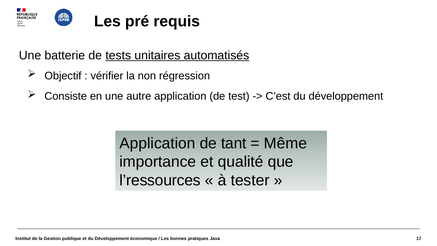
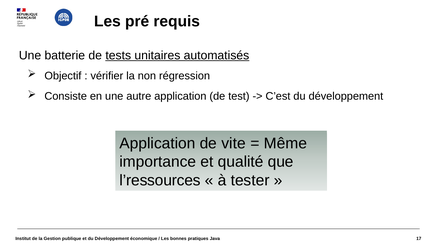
tant: tant -> vite
